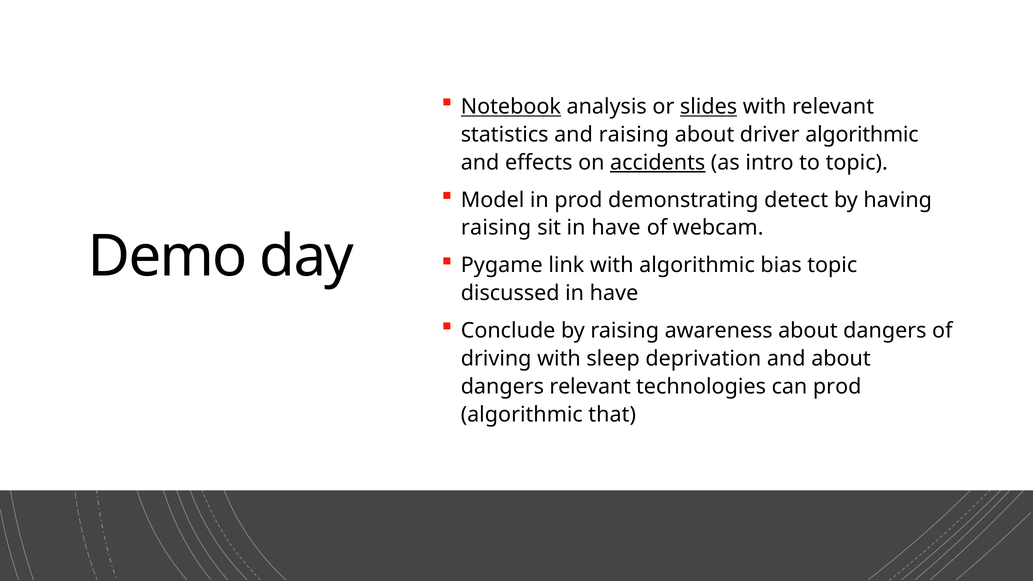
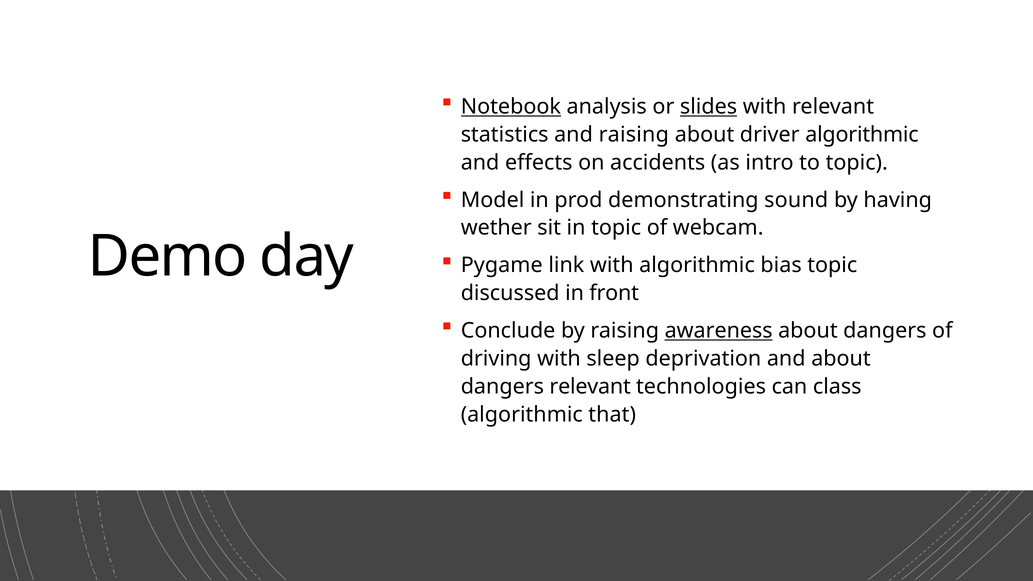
accidents underline: present -> none
detect: detect -> sound
raising at (496, 228): raising -> wether
sit in have: have -> topic
discussed in have: have -> front
awareness underline: none -> present
can prod: prod -> class
